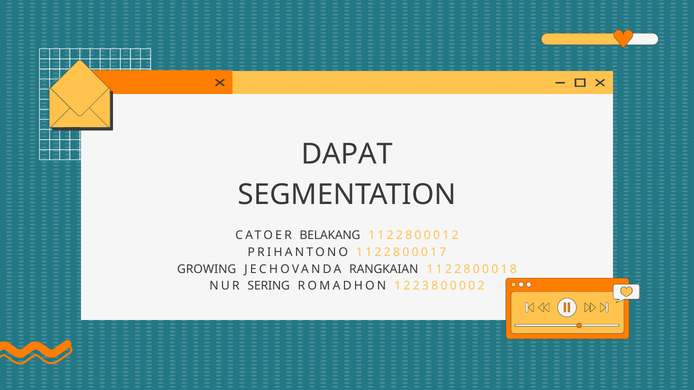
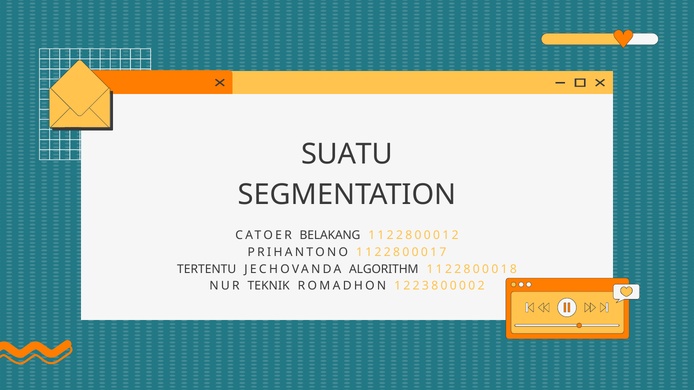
DAPAT: DAPAT -> SUATU
GROWING: GROWING -> TERTENTU
RANGKAIAN: RANGKAIAN -> ALGORITHM
SERING: SERING -> TEKNIK
